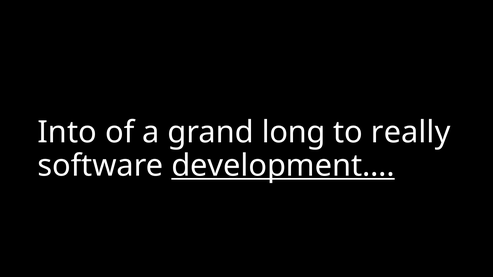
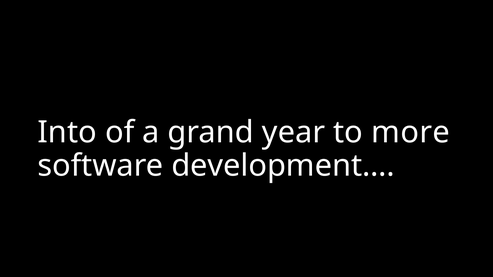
long: long -> year
really: really -> more
development… underline: present -> none
